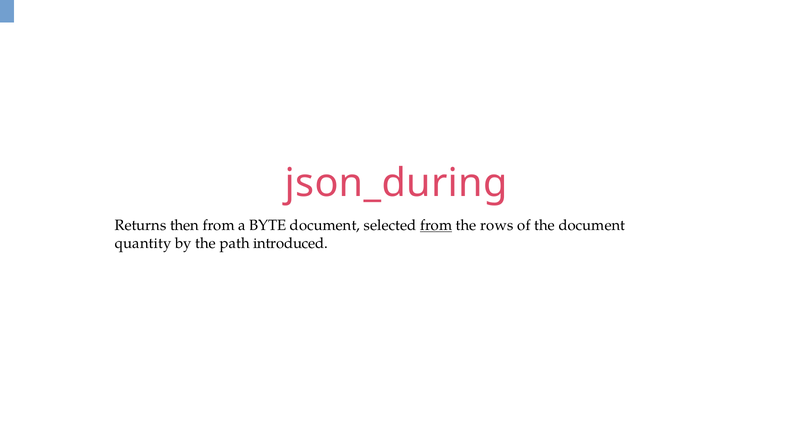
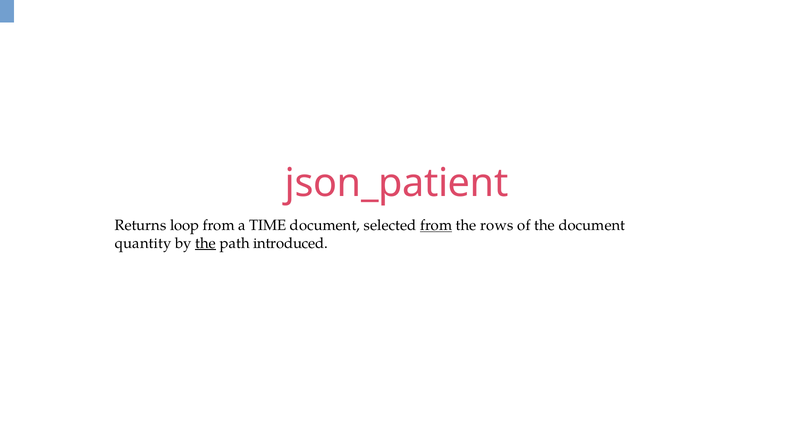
json_during: json_during -> json_patient
then: then -> loop
BYTE: BYTE -> TIME
the at (206, 243) underline: none -> present
